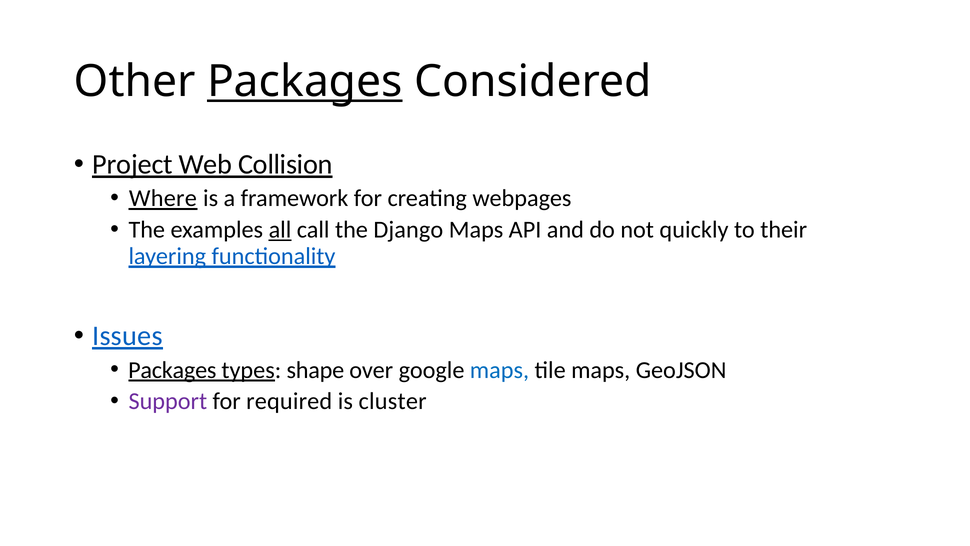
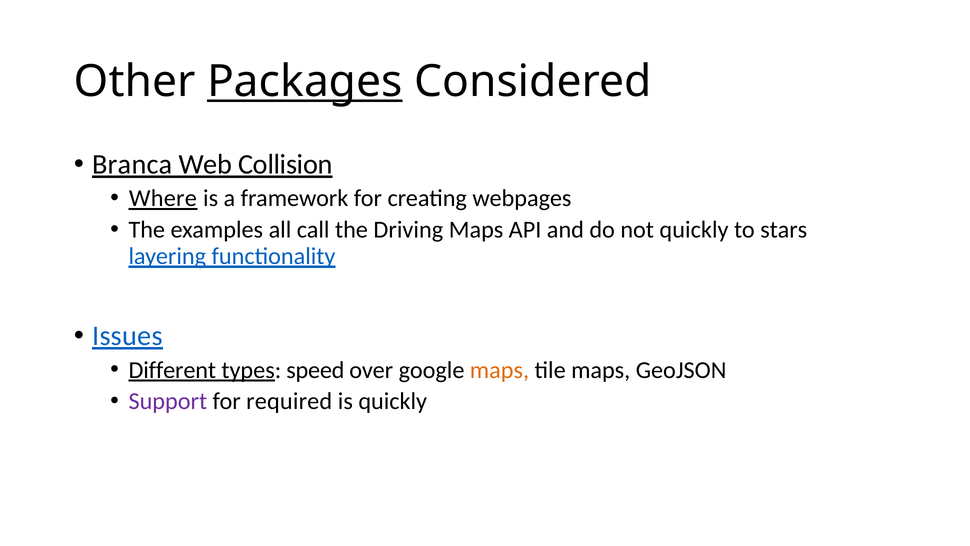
Project: Project -> Branca
all underline: present -> none
Django: Django -> Driving
their: their -> stars
Packages at (172, 370): Packages -> Different
shape: shape -> speed
maps at (499, 370) colour: blue -> orange
is cluster: cluster -> quickly
